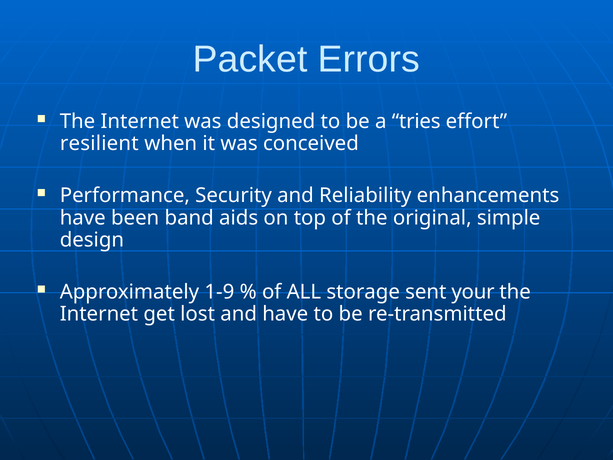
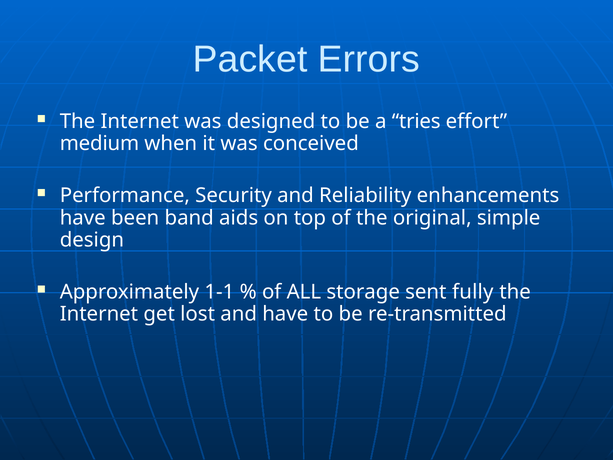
resilient: resilient -> medium
1-9: 1-9 -> 1-1
your: your -> fully
